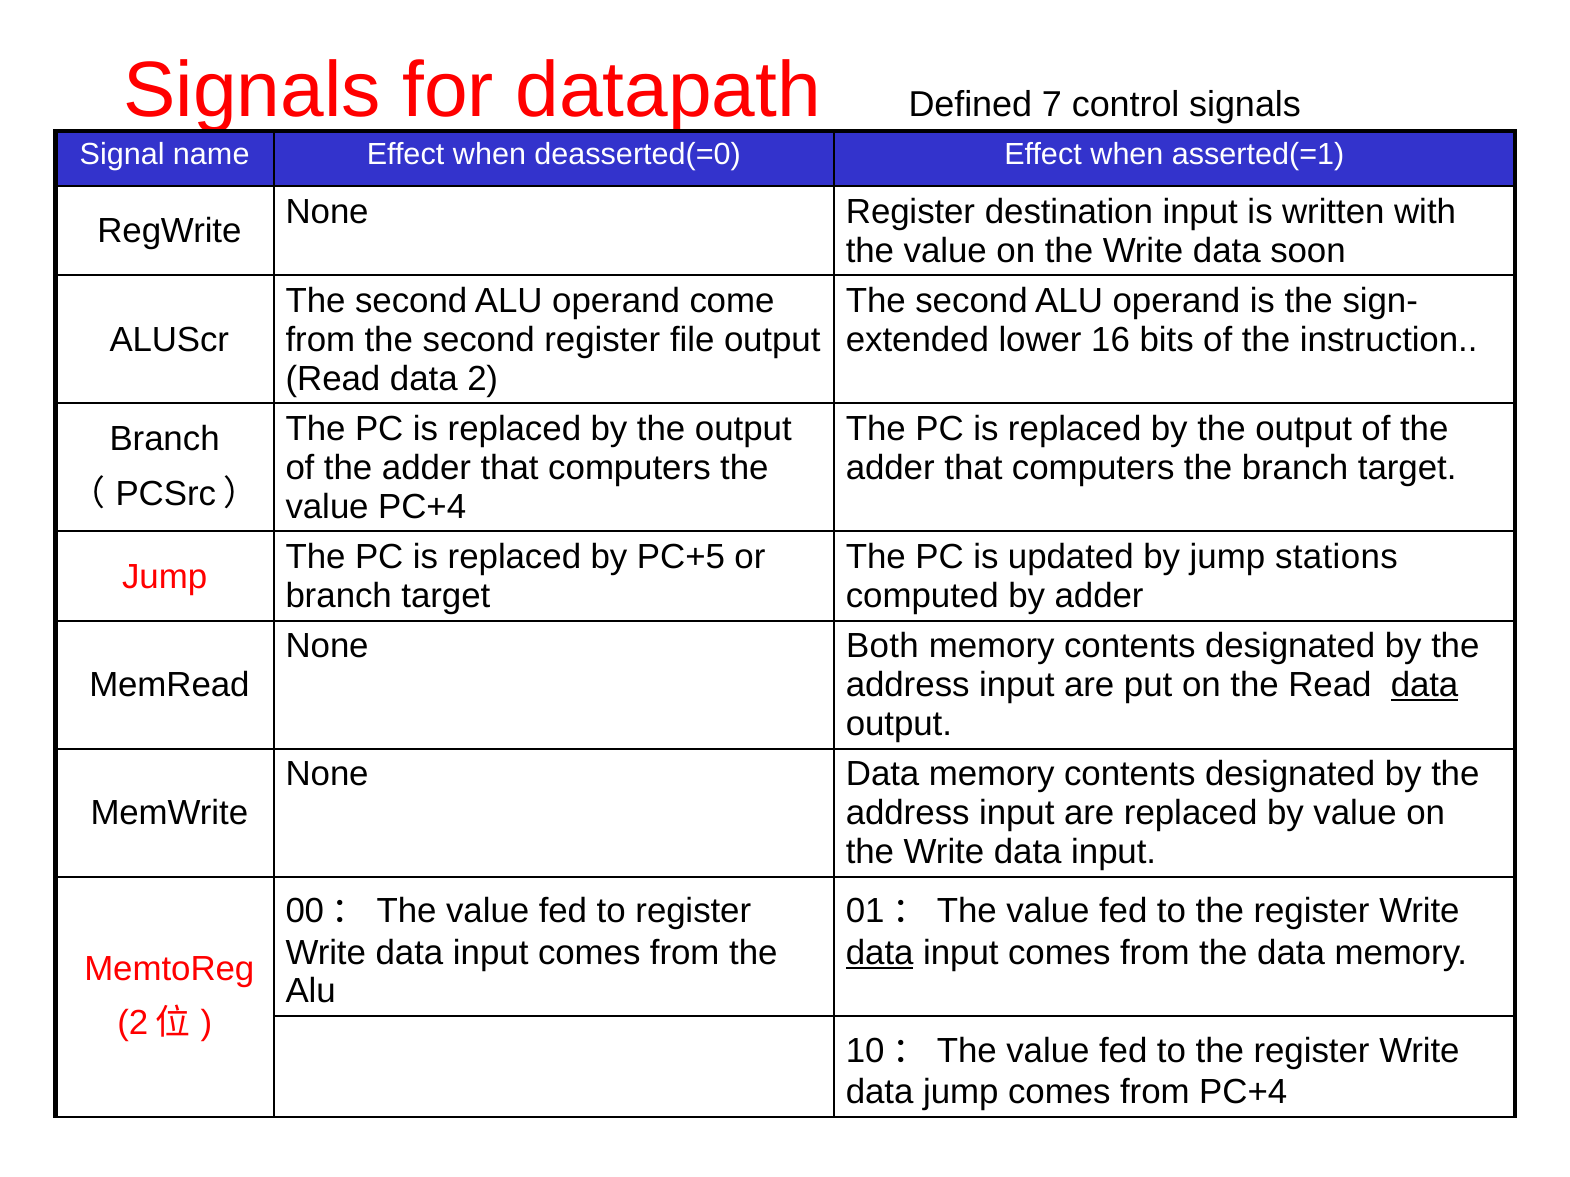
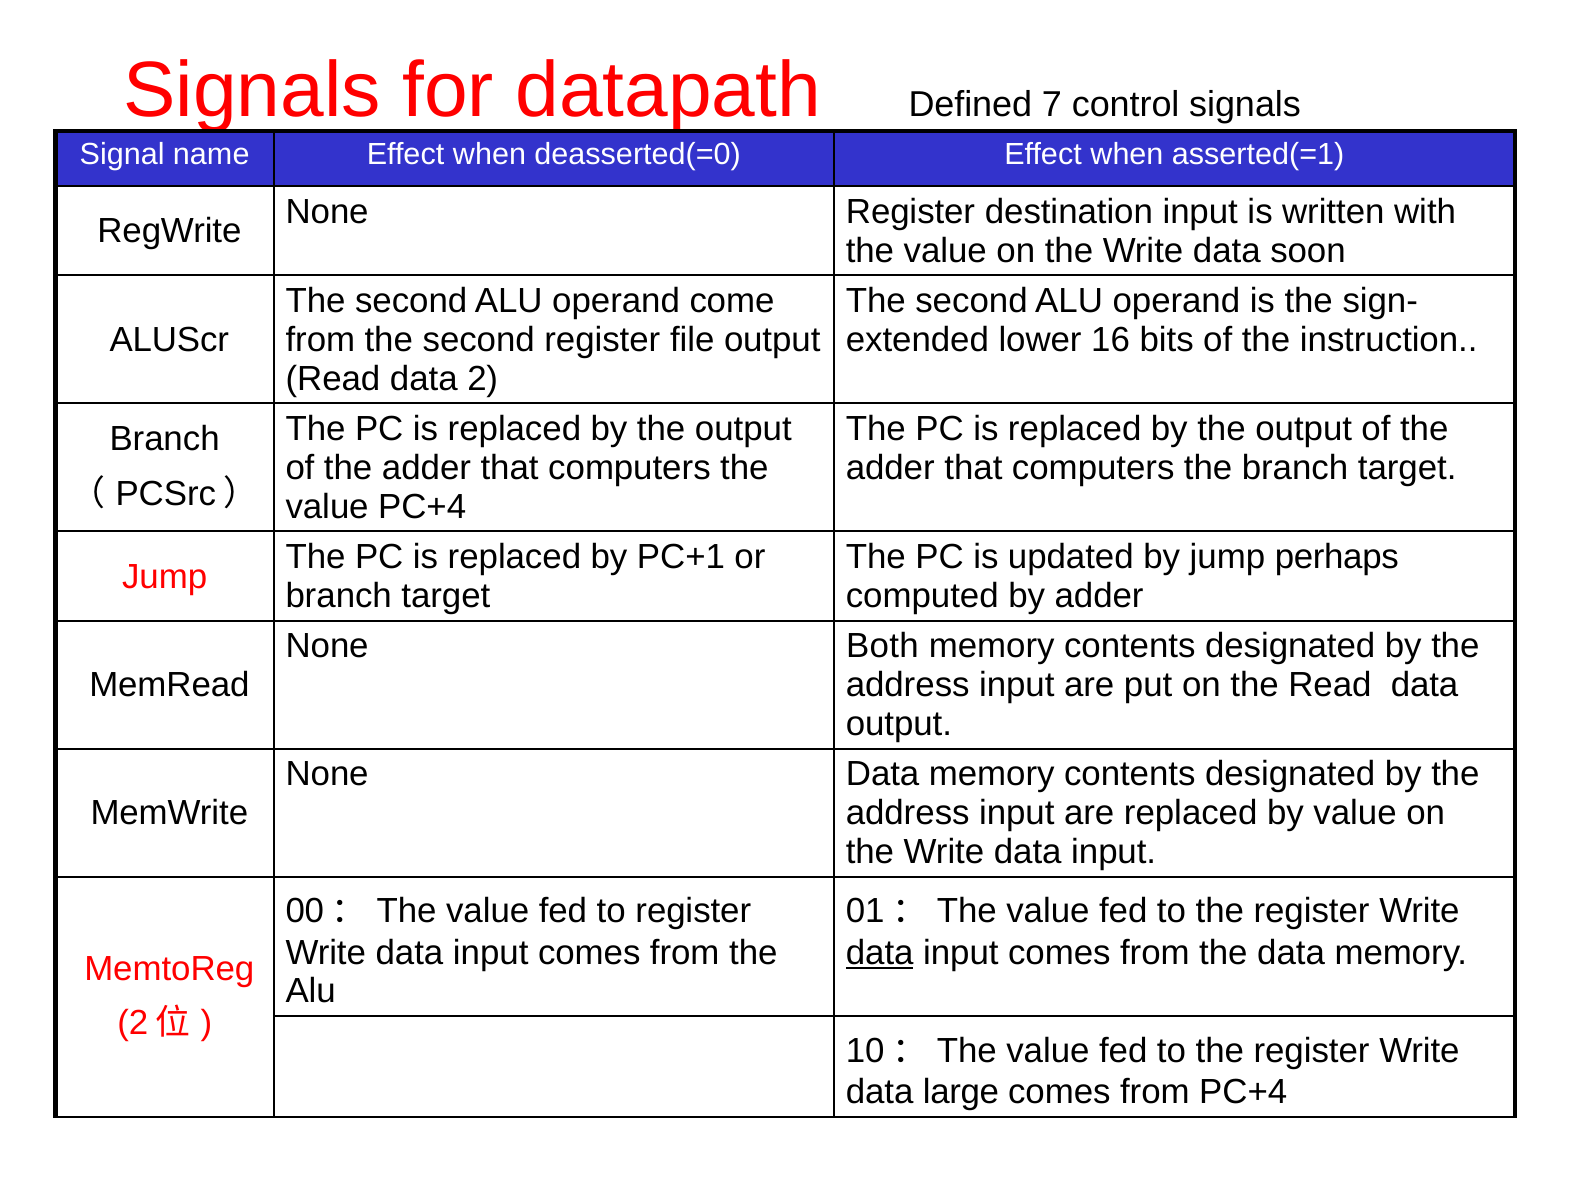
PC+5: PC+5 -> PC+1
stations: stations -> perhaps
data at (1425, 685) underline: present -> none
data jump: jump -> large
